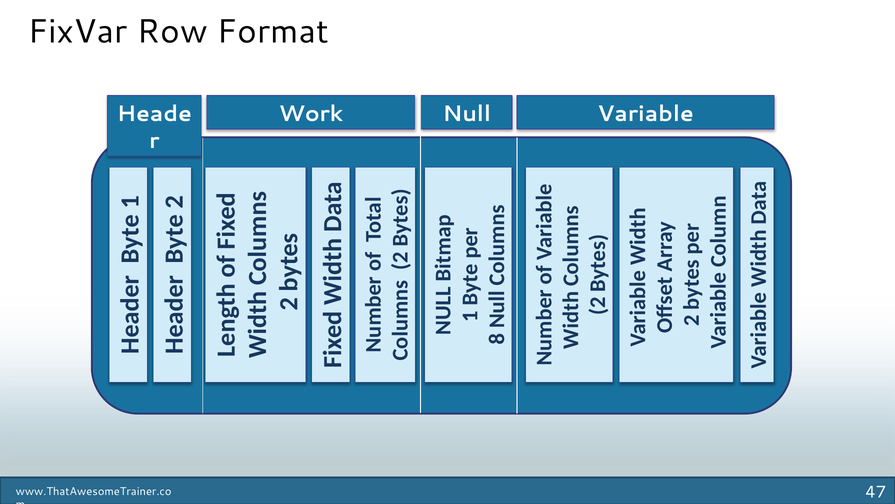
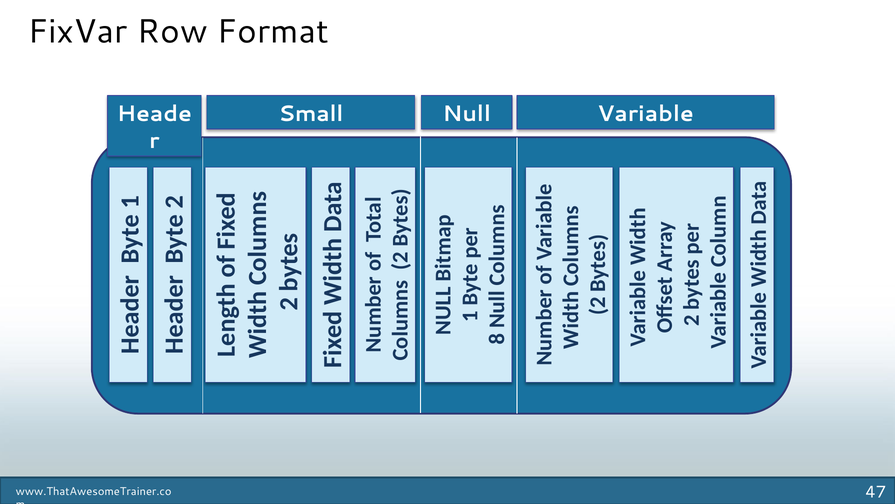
Work: Work -> Small
